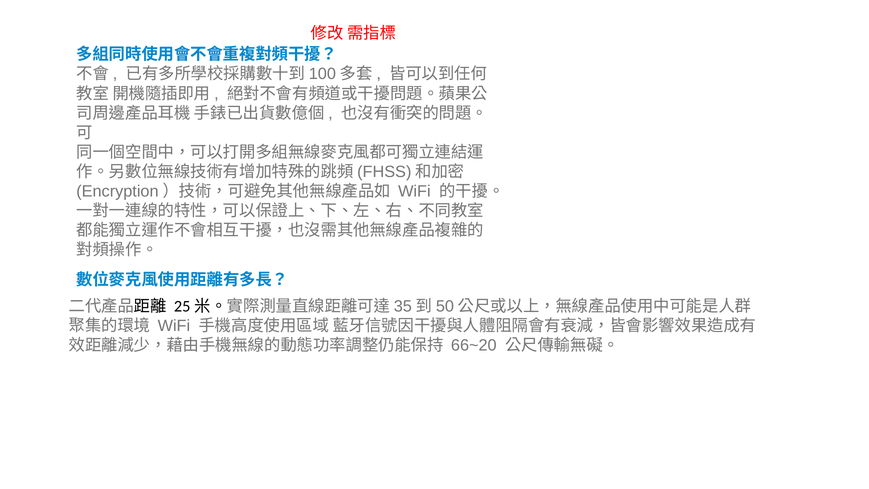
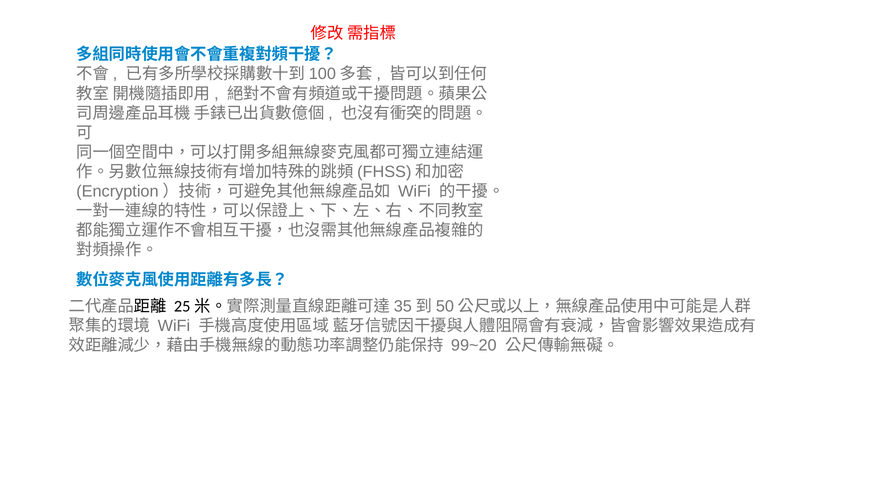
66~20: 66~20 -> 99~20
